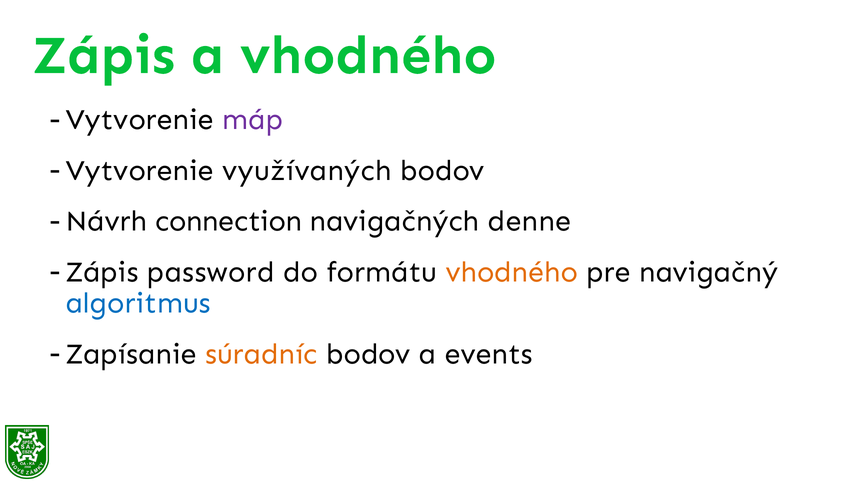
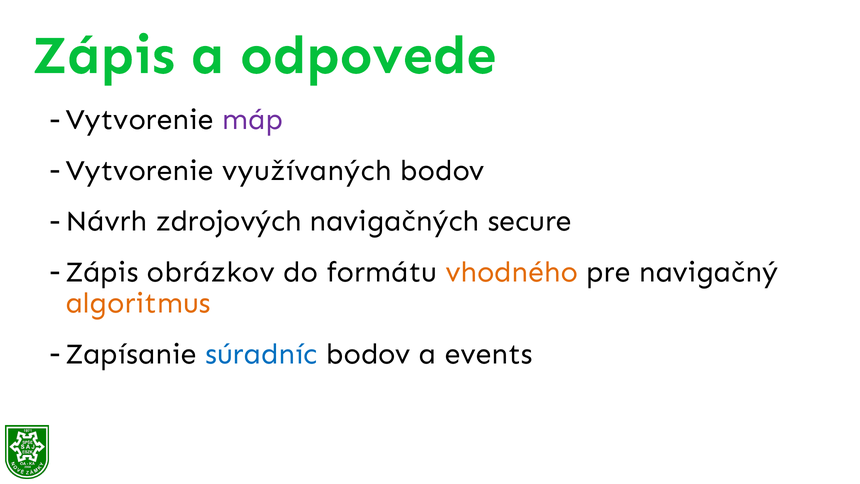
a vhodného: vhodného -> odpovede
connection: connection -> zdrojových
denne: denne -> secure
password: password -> obrázkov
algoritmus colour: blue -> orange
súradníc colour: orange -> blue
